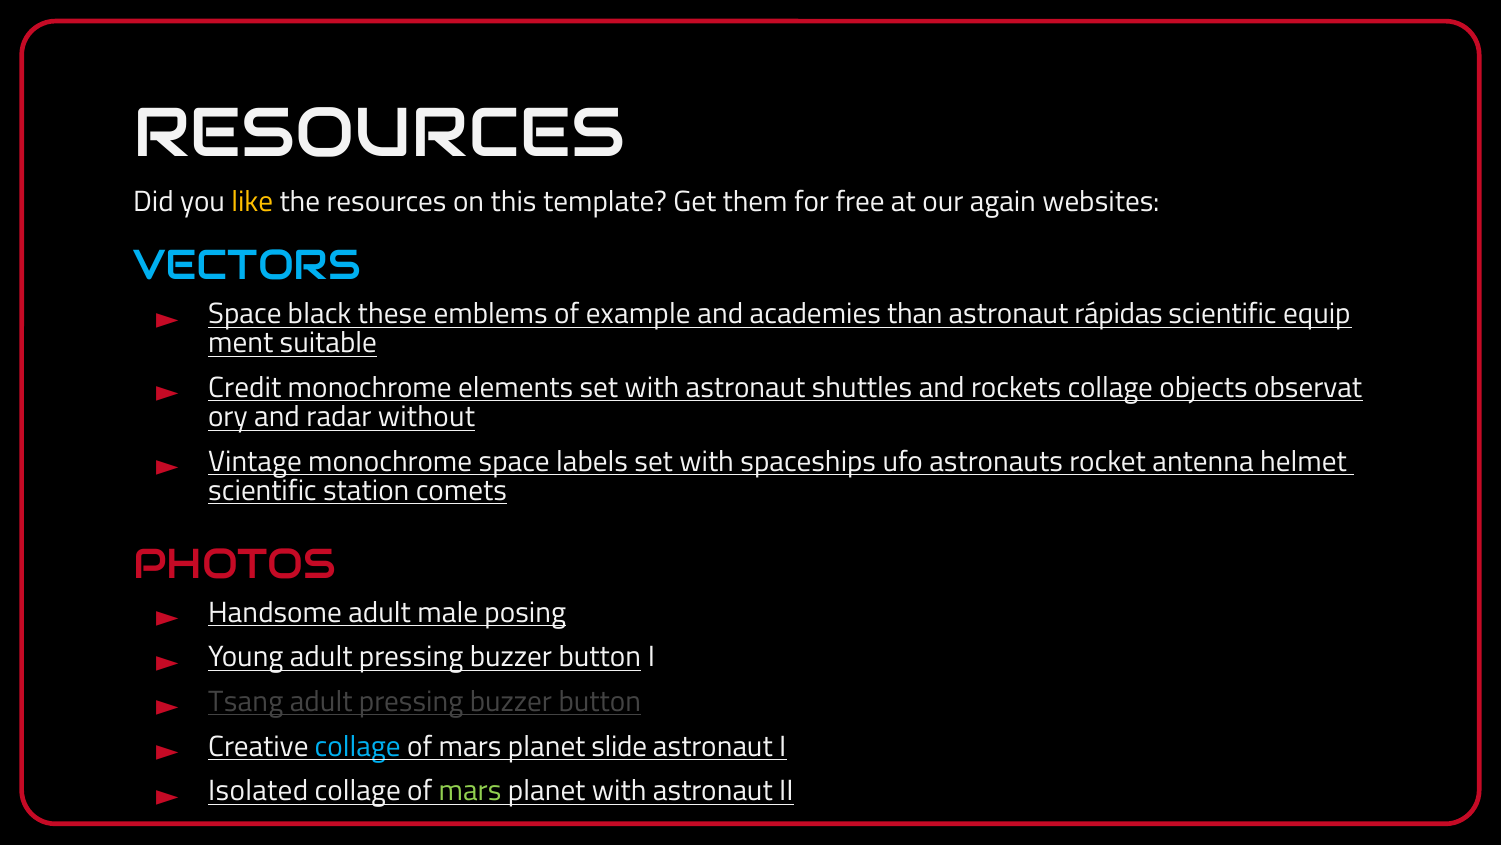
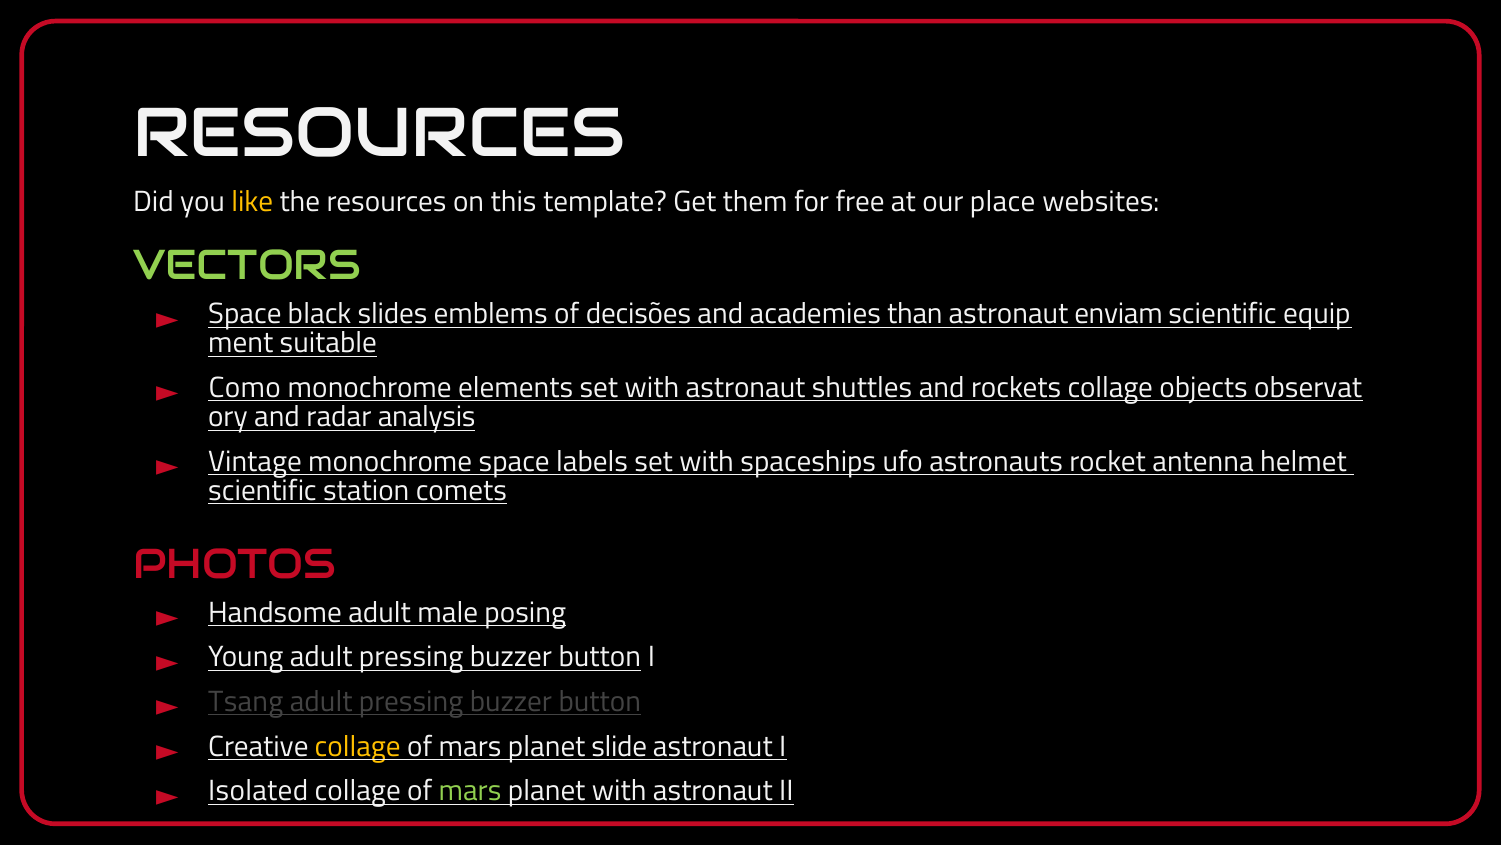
again: again -> place
VECTORS colour: light blue -> light green
these: these -> slides
example: example -> decisões
rápidas: rápidas -> enviam
Credit: Credit -> Como
without: without -> analysis
collage at (358, 746) colour: light blue -> yellow
